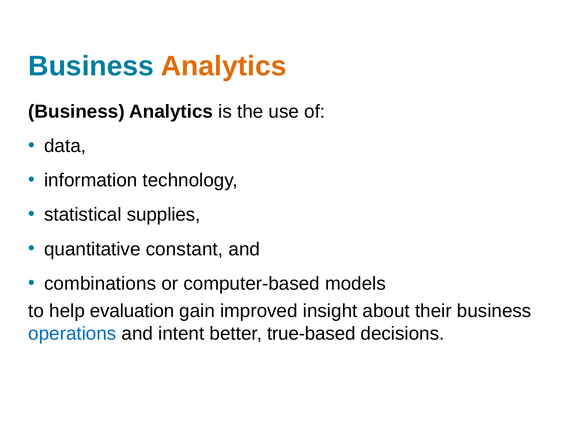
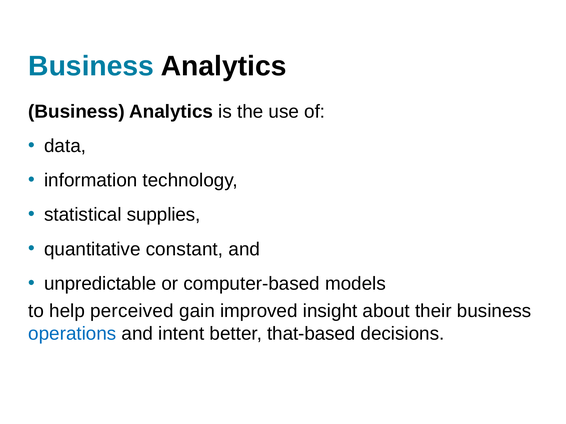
Analytics at (224, 66) colour: orange -> black
combinations: combinations -> unpredictable
evaluation: evaluation -> perceived
true-based: true-based -> that-based
